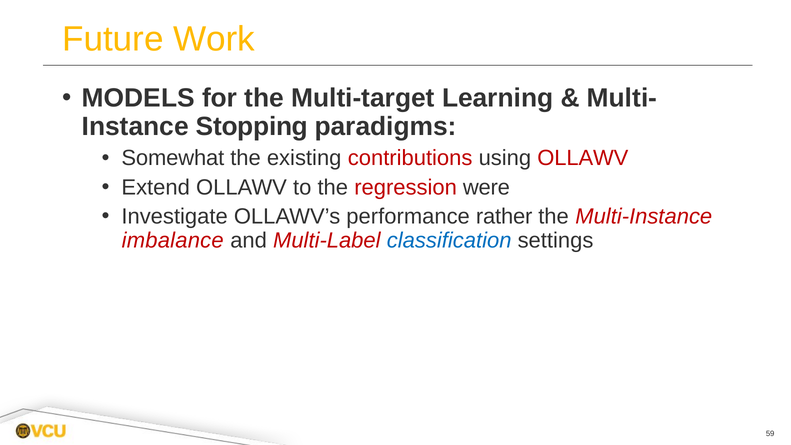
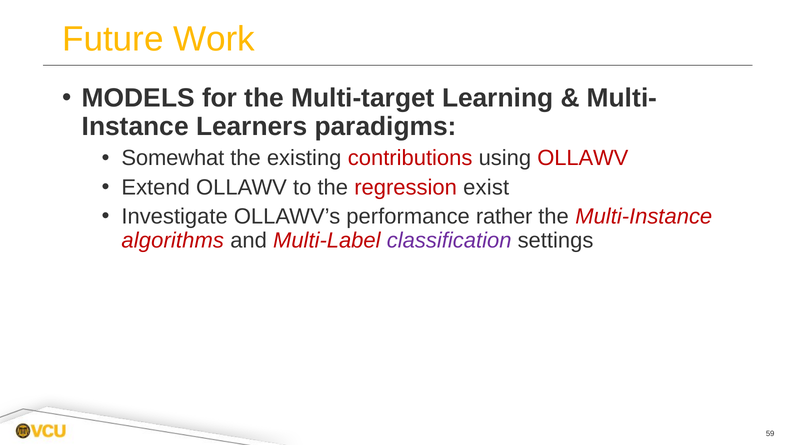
Stopping: Stopping -> Learners
were: were -> exist
imbalance: imbalance -> algorithms
classification colour: blue -> purple
